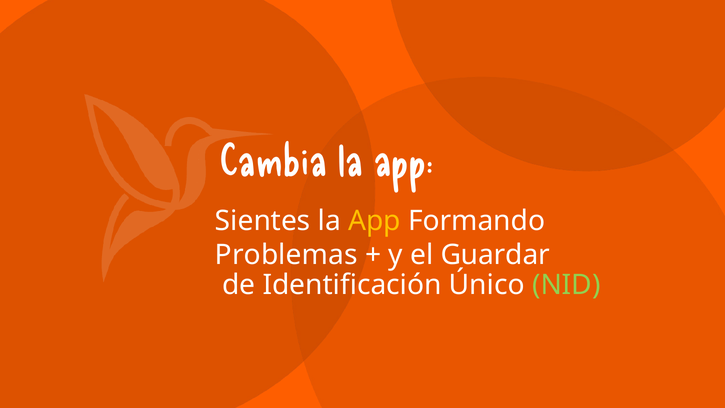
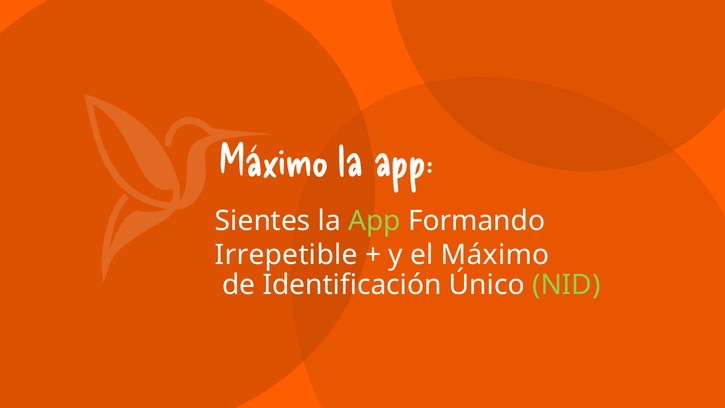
Cambia at (273, 162): Cambia -> Máximo
App at (374, 221) colour: yellow -> light green
Problemas: Problemas -> Irrepetible
el Guardar: Guardar -> Máximo
